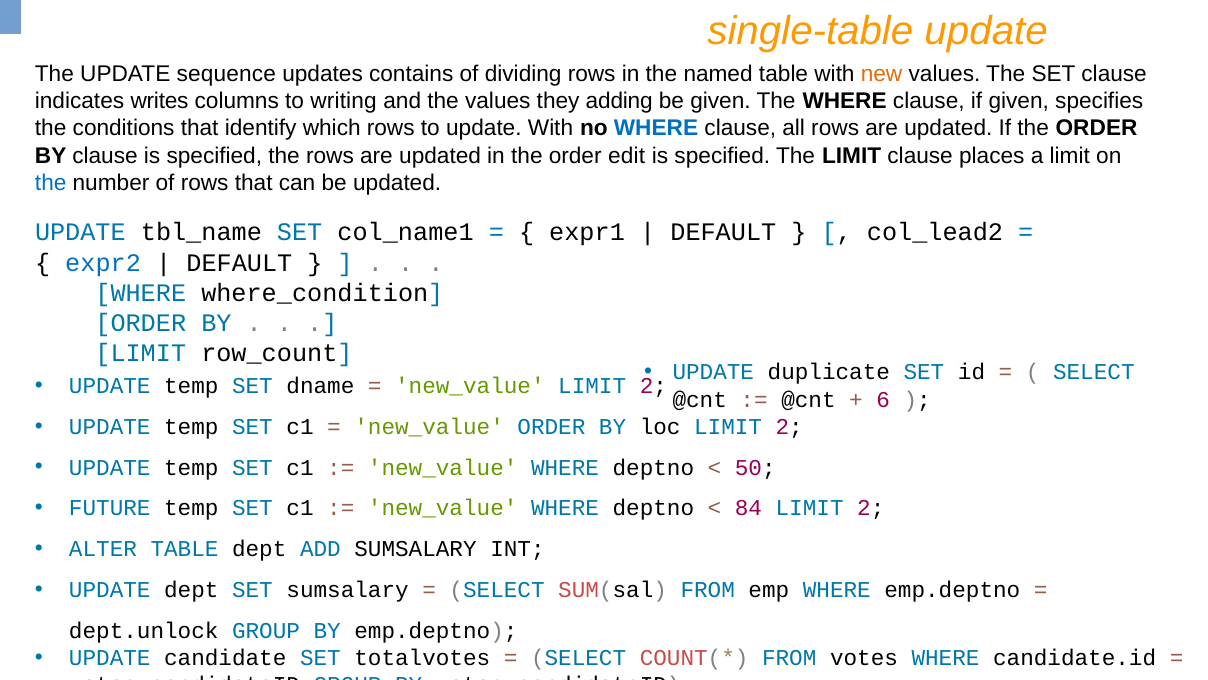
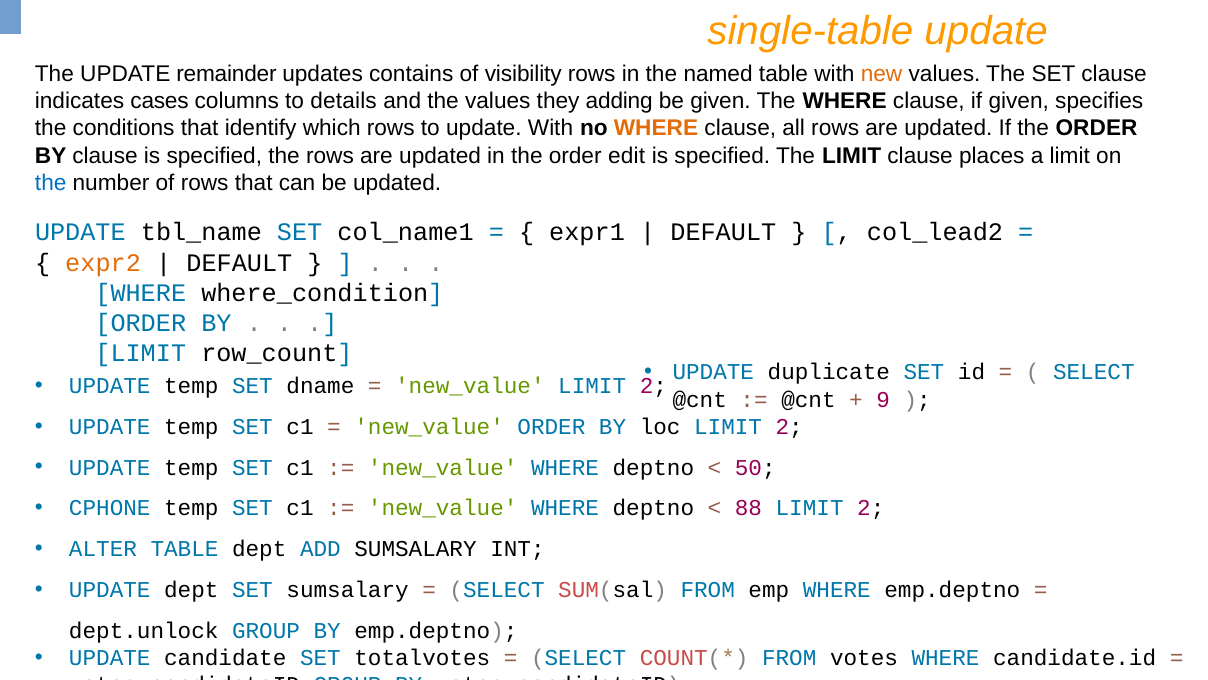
sequence: sequence -> remainder
dividing: dividing -> visibility
writes: writes -> cases
writing: writing -> details
WHERE at (656, 128) colour: blue -> orange
expr2 colour: blue -> orange
6: 6 -> 9
FUTURE: FUTURE -> CPHONE
84: 84 -> 88
